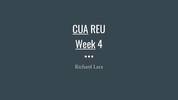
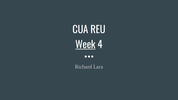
CUA underline: present -> none
